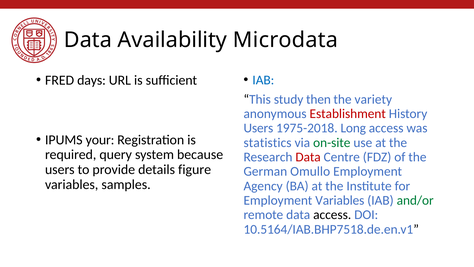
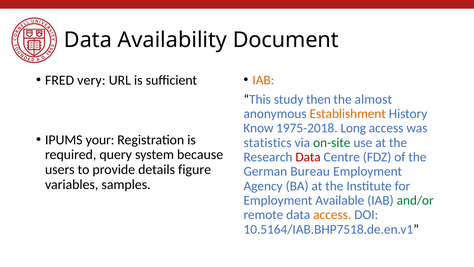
Microdata: Microdata -> Document
days: days -> very
IAB at (263, 80) colour: blue -> orange
variety: variety -> almost
Establishment colour: red -> orange
Users at (258, 128): Users -> Know
Omullo: Omullo -> Bureau
Employment Variables: Variables -> Available
access at (332, 215) colour: black -> orange
